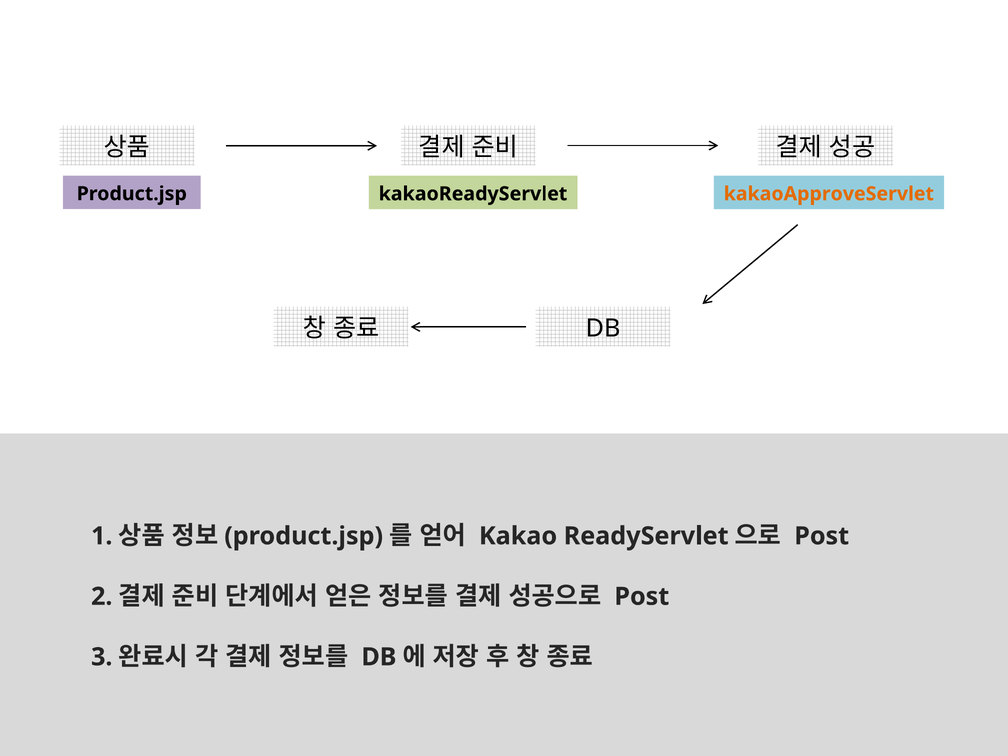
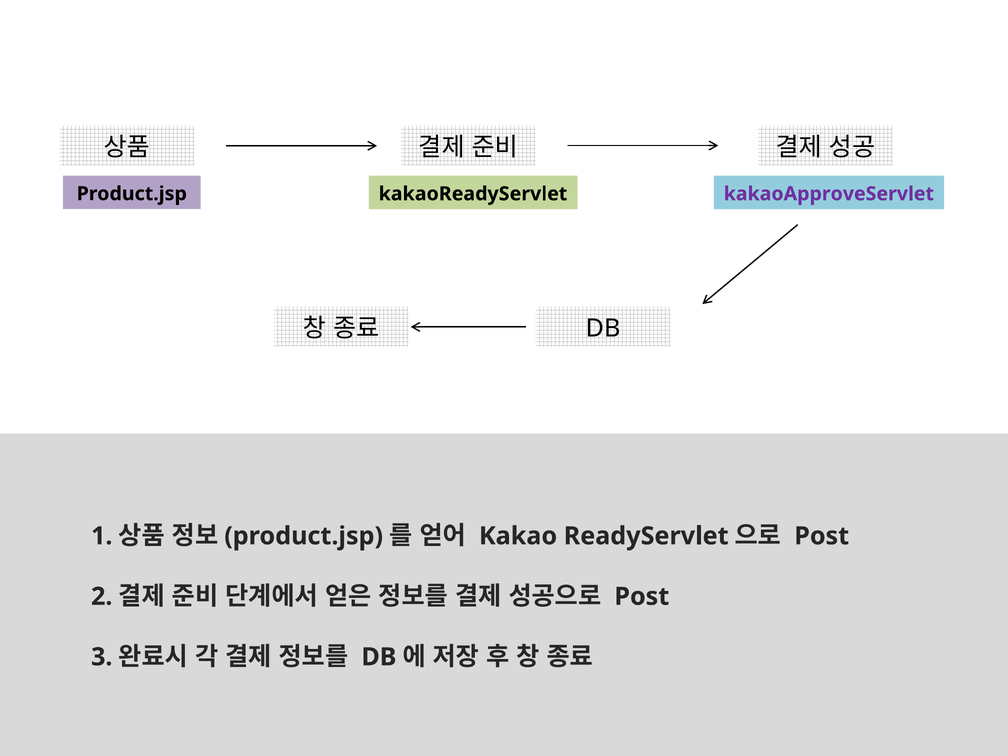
kakaoApproveServlet colour: orange -> purple
